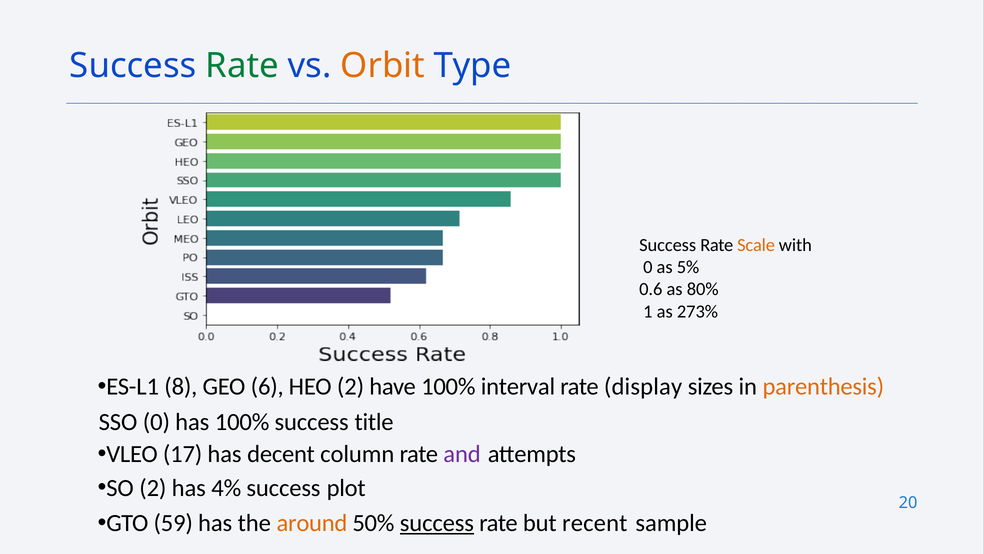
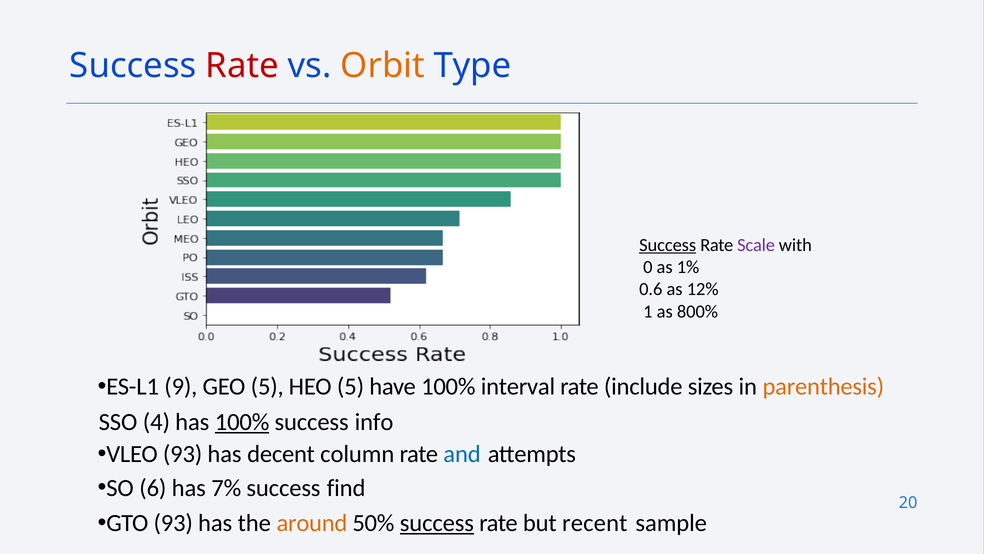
Rate at (242, 66) colour: green -> red
Success at (668, 245) underline: none -> present
Scale colour: orange -> purple
5%: 5% -> 1%
80%: 80% -> 12%
273%: 273% -> 800%
8: 8 -> 9
GEO 6: 6 -> 5
HEO 2: 2 -> 5
display: display -> include
SSO 0: 0 -> 4
100% at (242, 422) underline: none -> present
title: title -> info
VLEO 17: 17 -> 93
and colour: purple -> blue
SO 2: 2 -> 6
4%: 4% -> 7%
plot: plot -> find
GTO 59: 59 -> 93
